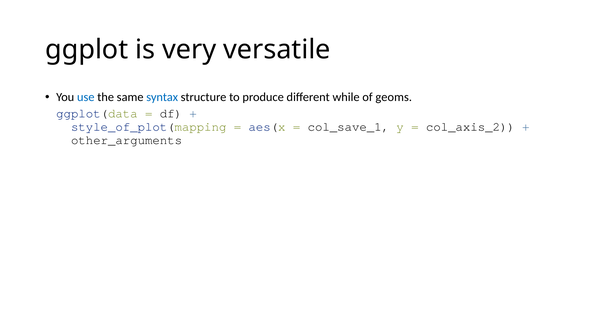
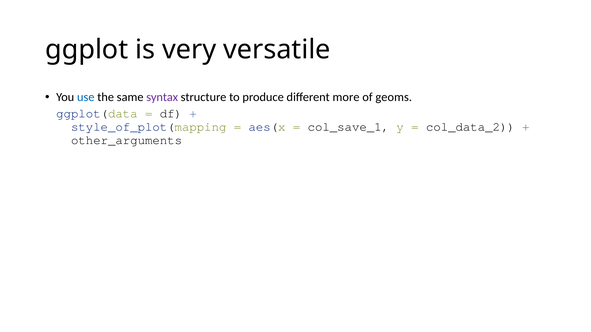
syntax colour: blue -> purple
while: while -> more
col_axis_2: col_axis_2 -> col_data_2
